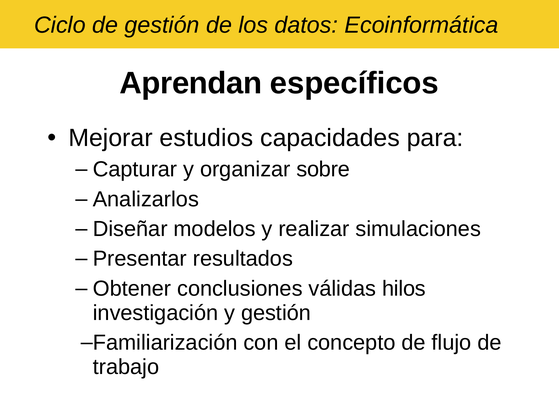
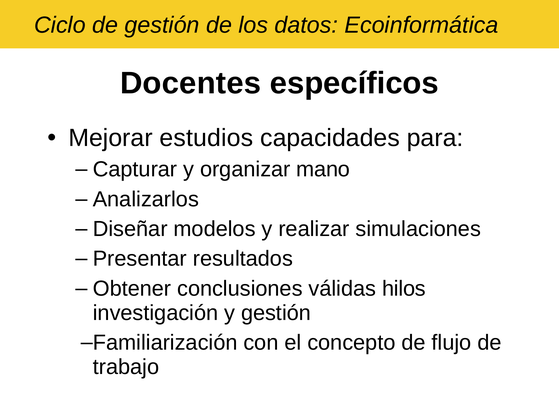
Aprendan: Aprendan -> Docentes
sobre: sobre -> mano
